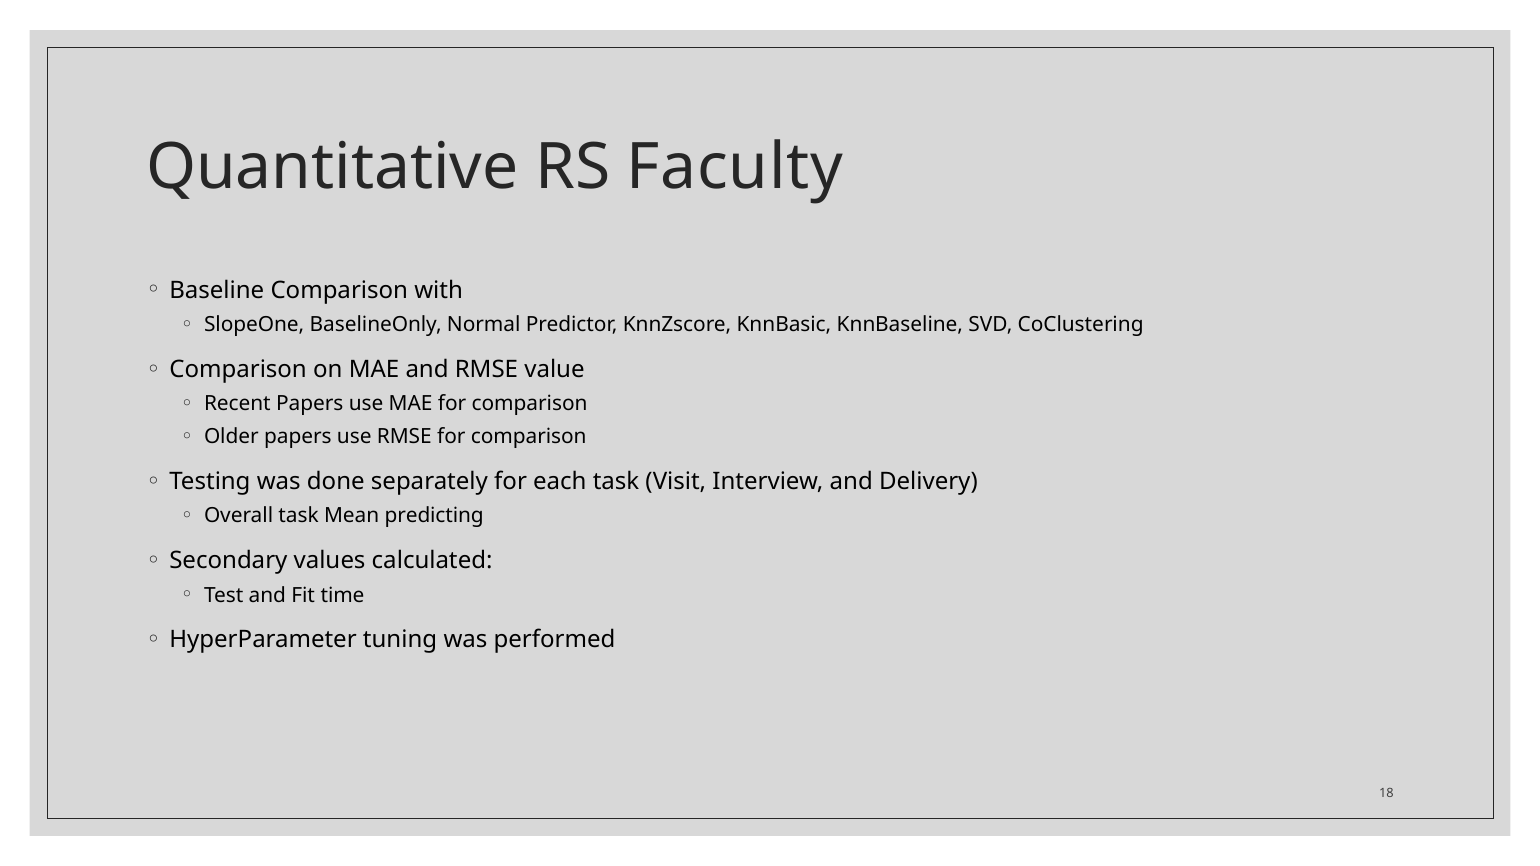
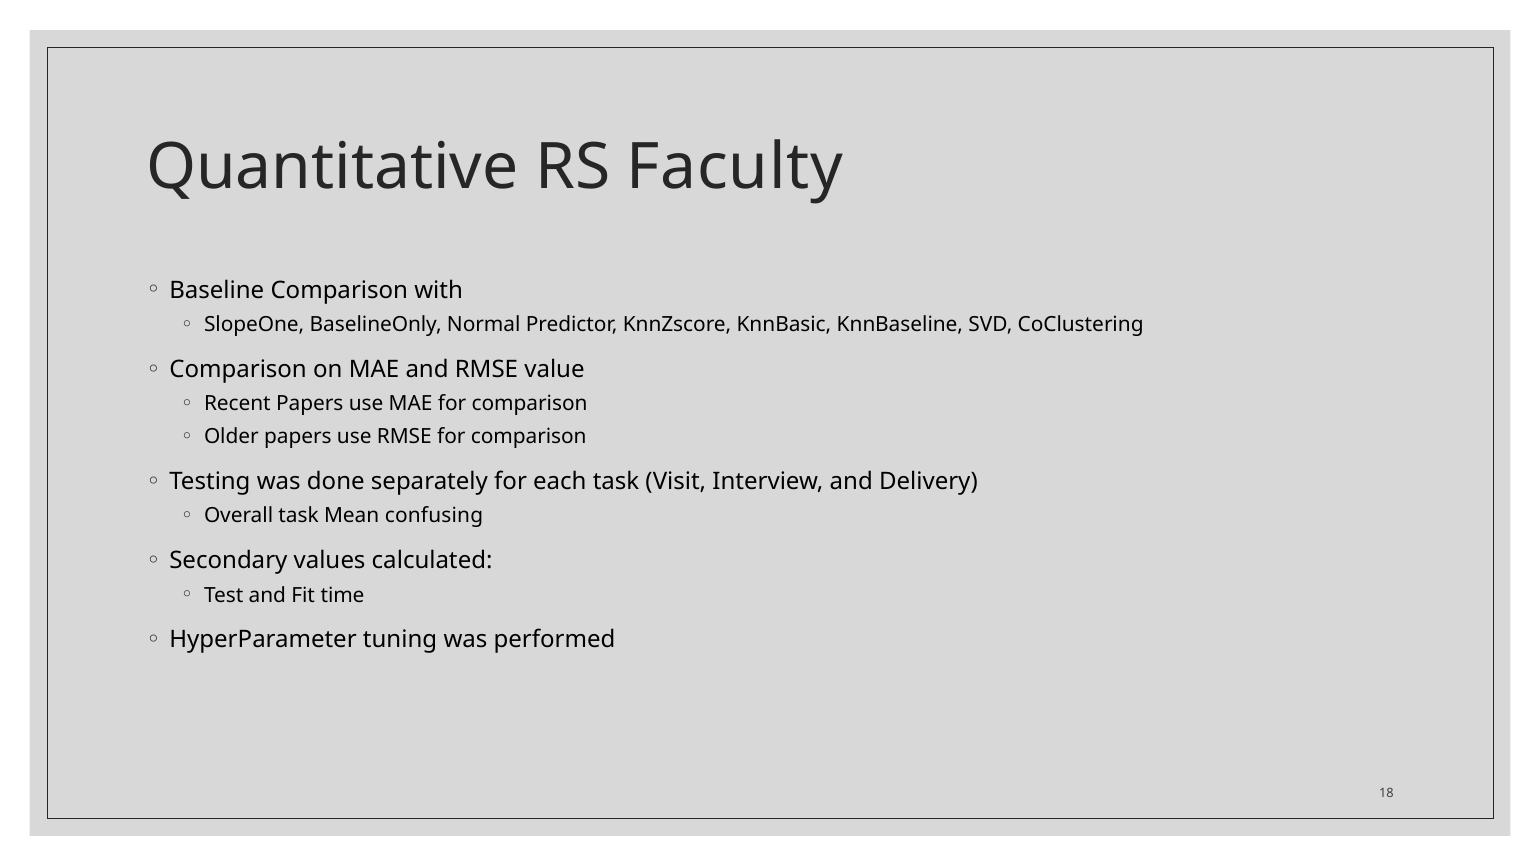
predicting: predicting -> confusing
